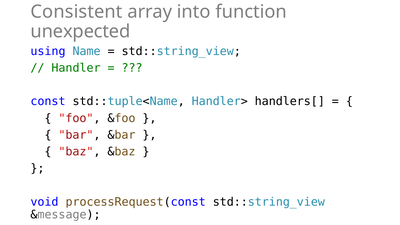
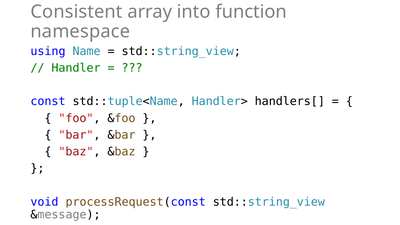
unexpected: unexpected -> namespace
